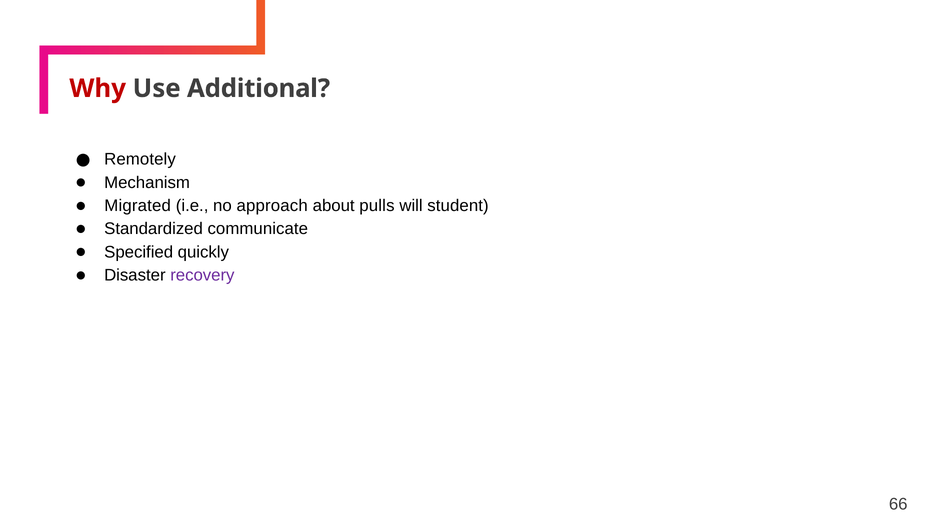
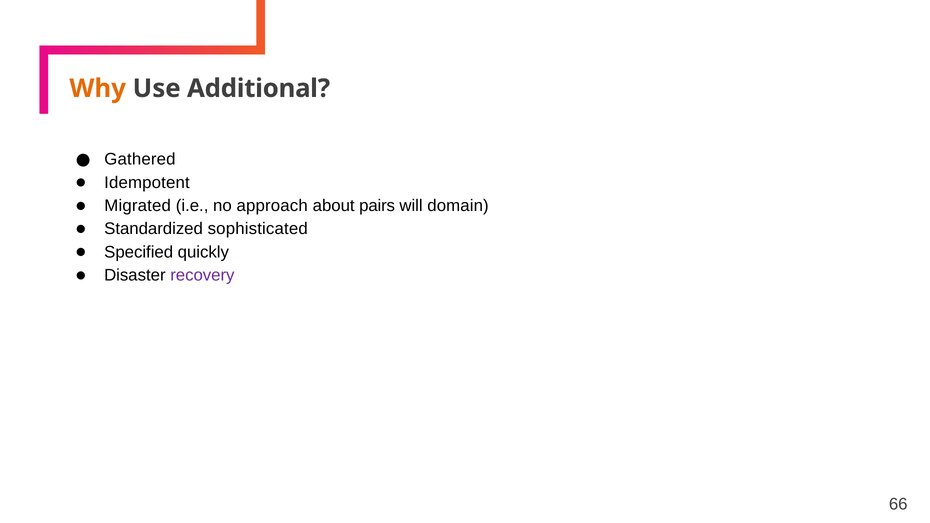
Why colour: red -> orange
Remotely: Remotely -> Gathered
Mechanism: Mechanism -> Idempotent
pulls: pulls -> pairs
student: student -> domain
communicate: communicate -> sophisticated
